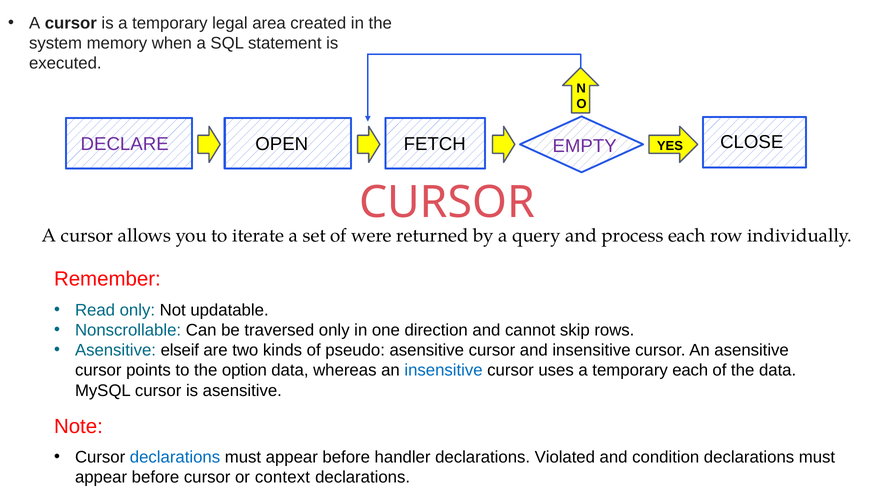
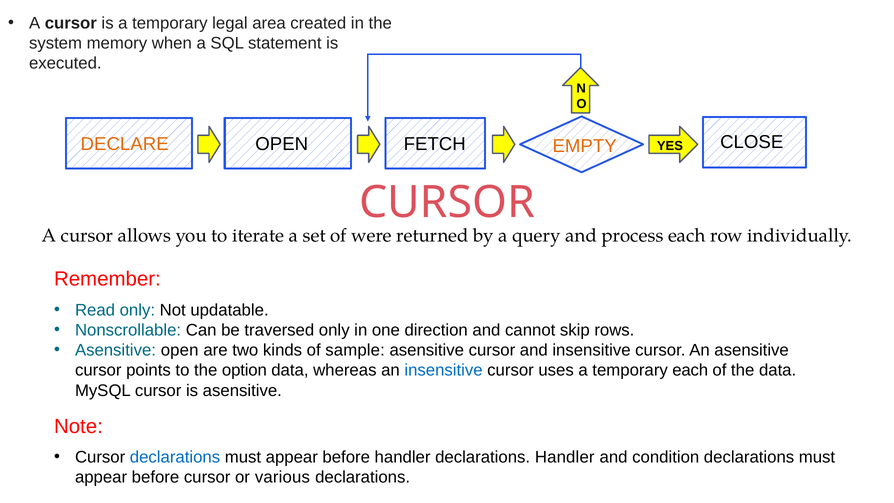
DECLARE colour: purple -> orange
EMPTY colour: purple -> orange
Asensitive elseif: elseif -> open
pseudo: pseudo -> sample
declarations Violated: Violated -> Handler
context: context -> various
